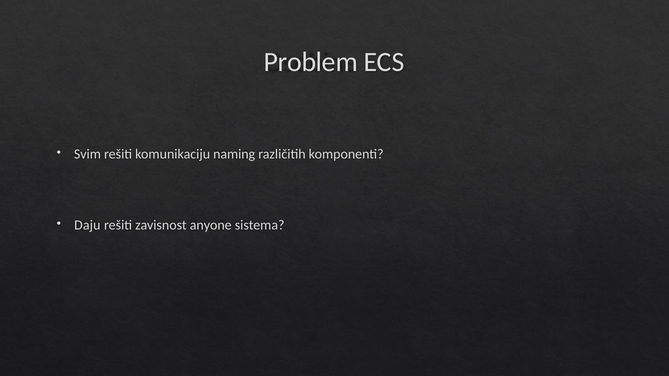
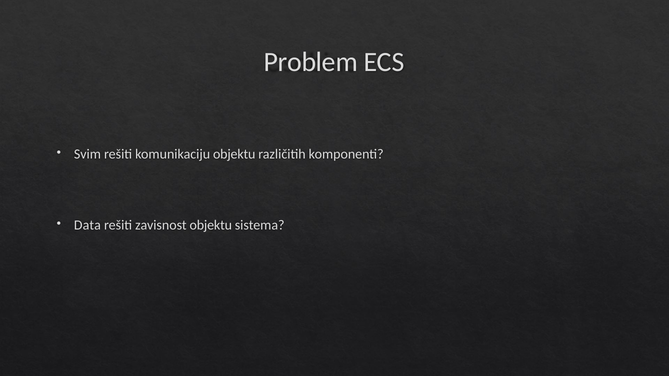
komunikaciju naming: naming -> objektu
Daju: Daju -> Data
zavisnost anyone: anyone -> objektu
